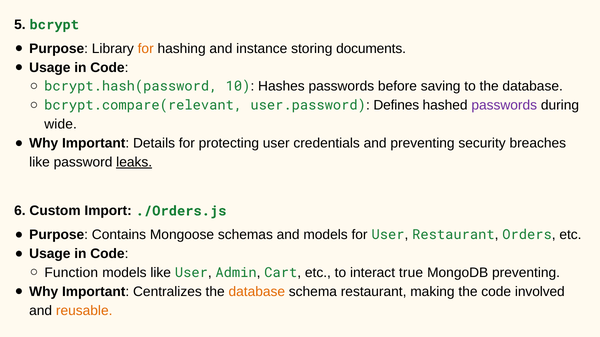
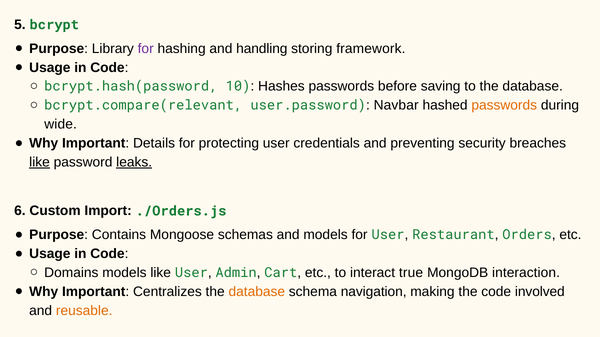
for at (146, 49) colour: orange -> purple
instance: instance -> handling
documents: documents -> framework
Defines: Defines -> Navbar
passwords at (504, 106) colour: purple -> orange
like at (40, 162) underline: none -> present
Function: Function -> Domains
MongoDB preventing: preventing -> interaction
schema restaurant: restaurant -> navigation
